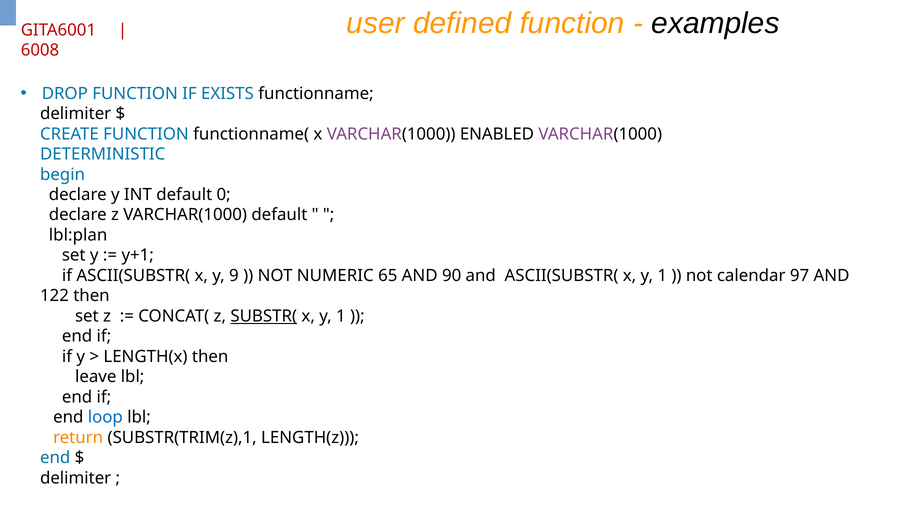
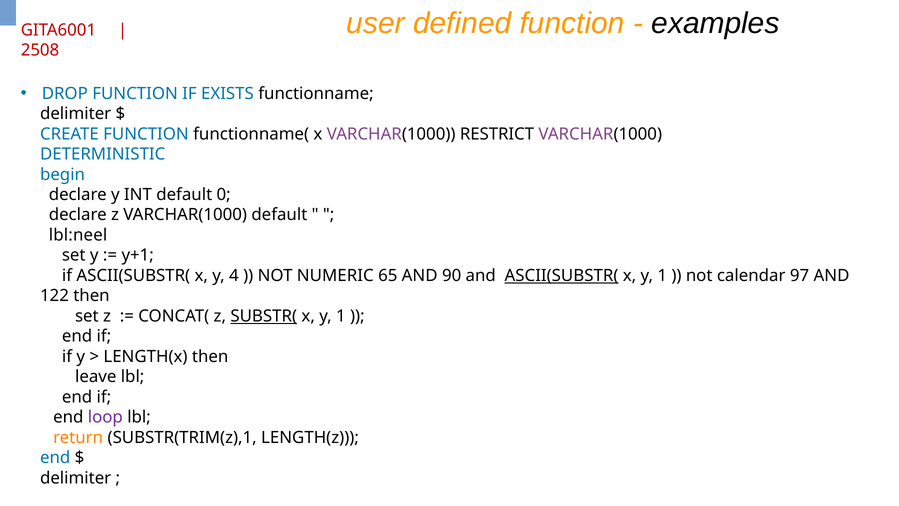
6008: 6008 -> 2508
ENABLED: ENABLED -> RESTRICT
lbl:plan: lbl:plan -> lbl:neel
9: 9 -> 4
ASCII(SUBSTR( at (562, 275) underline: none -> present
loop colour: blue -> purple
